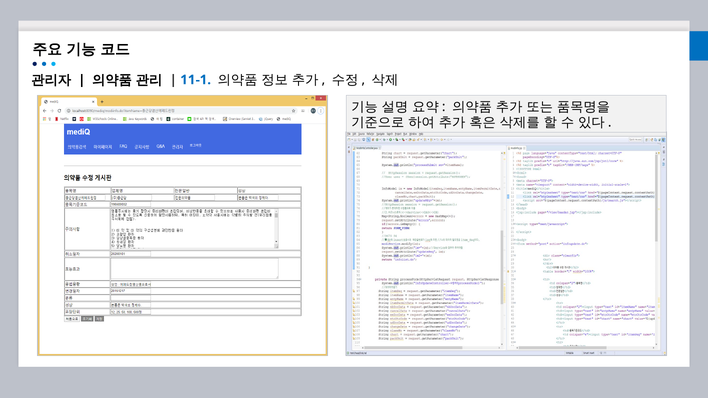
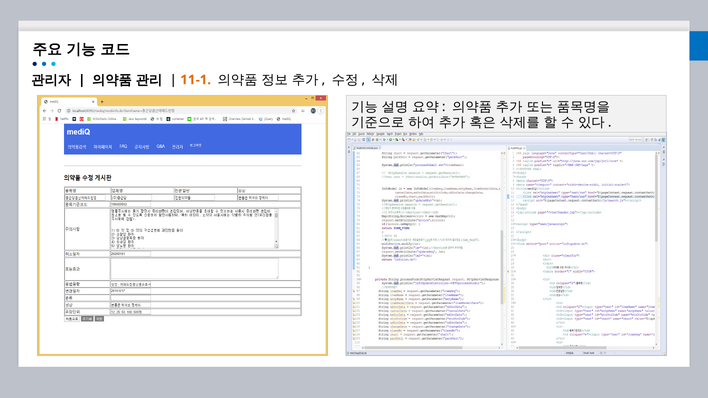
11-1 colour: blue -> orange
